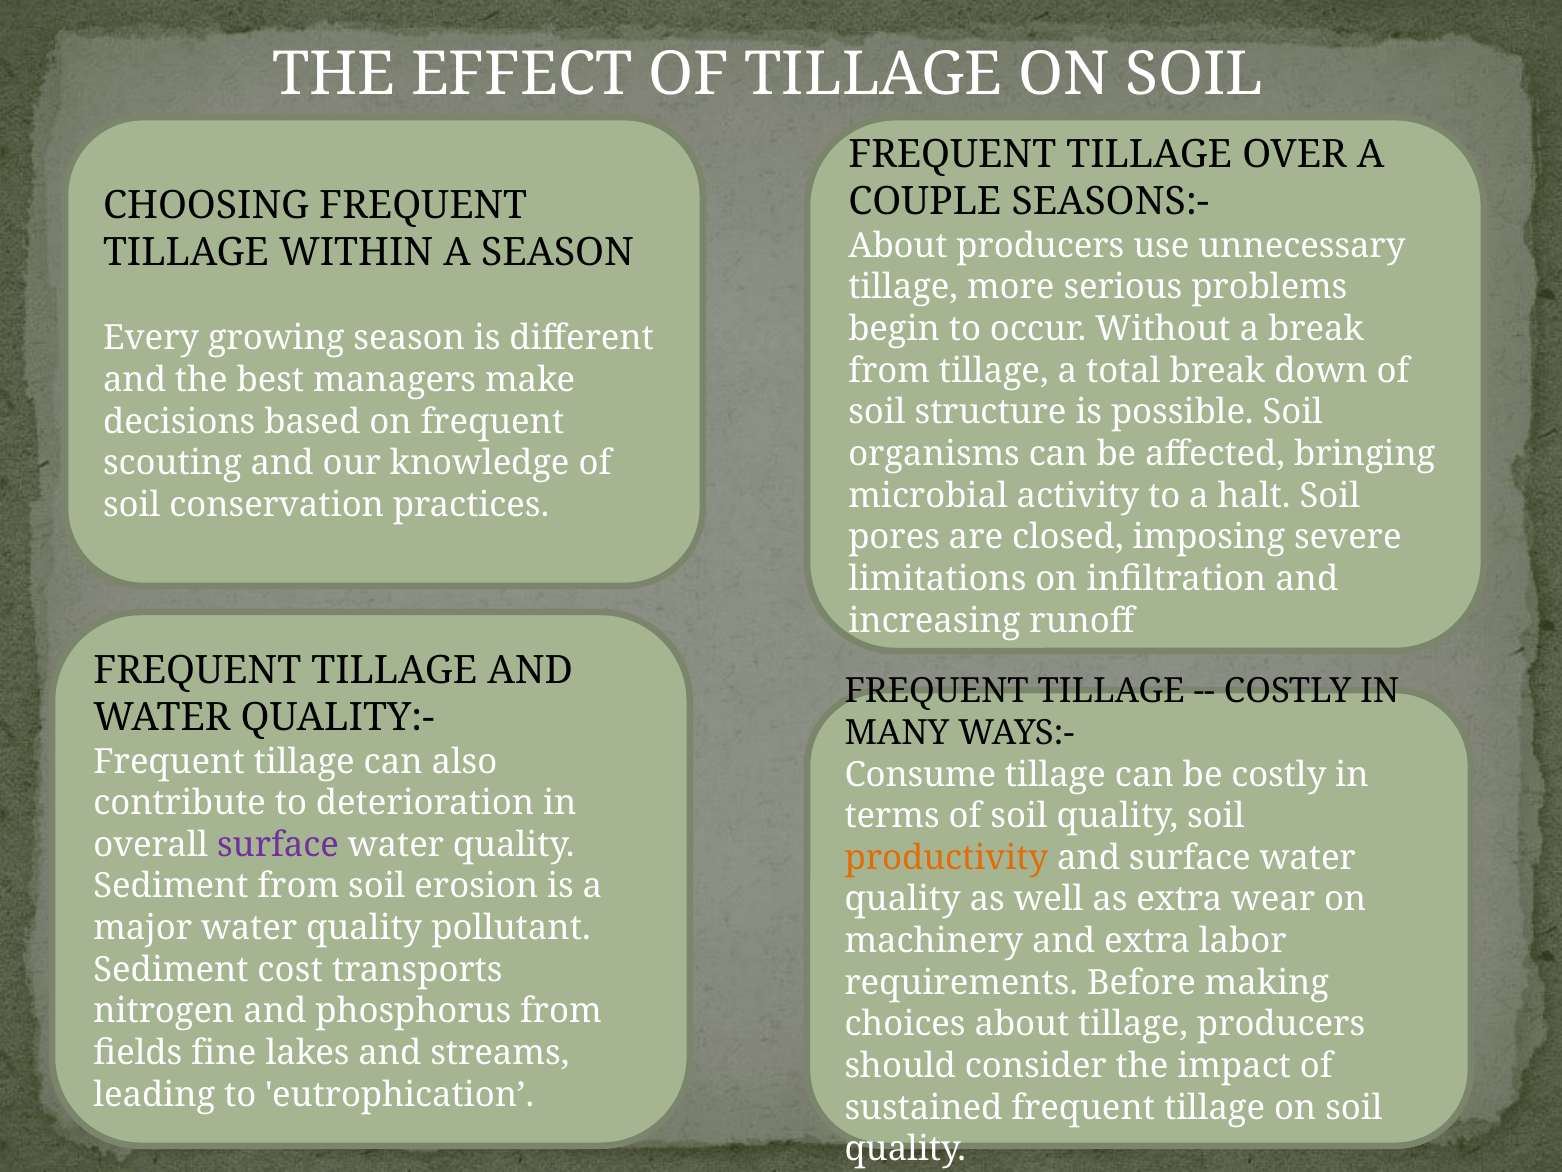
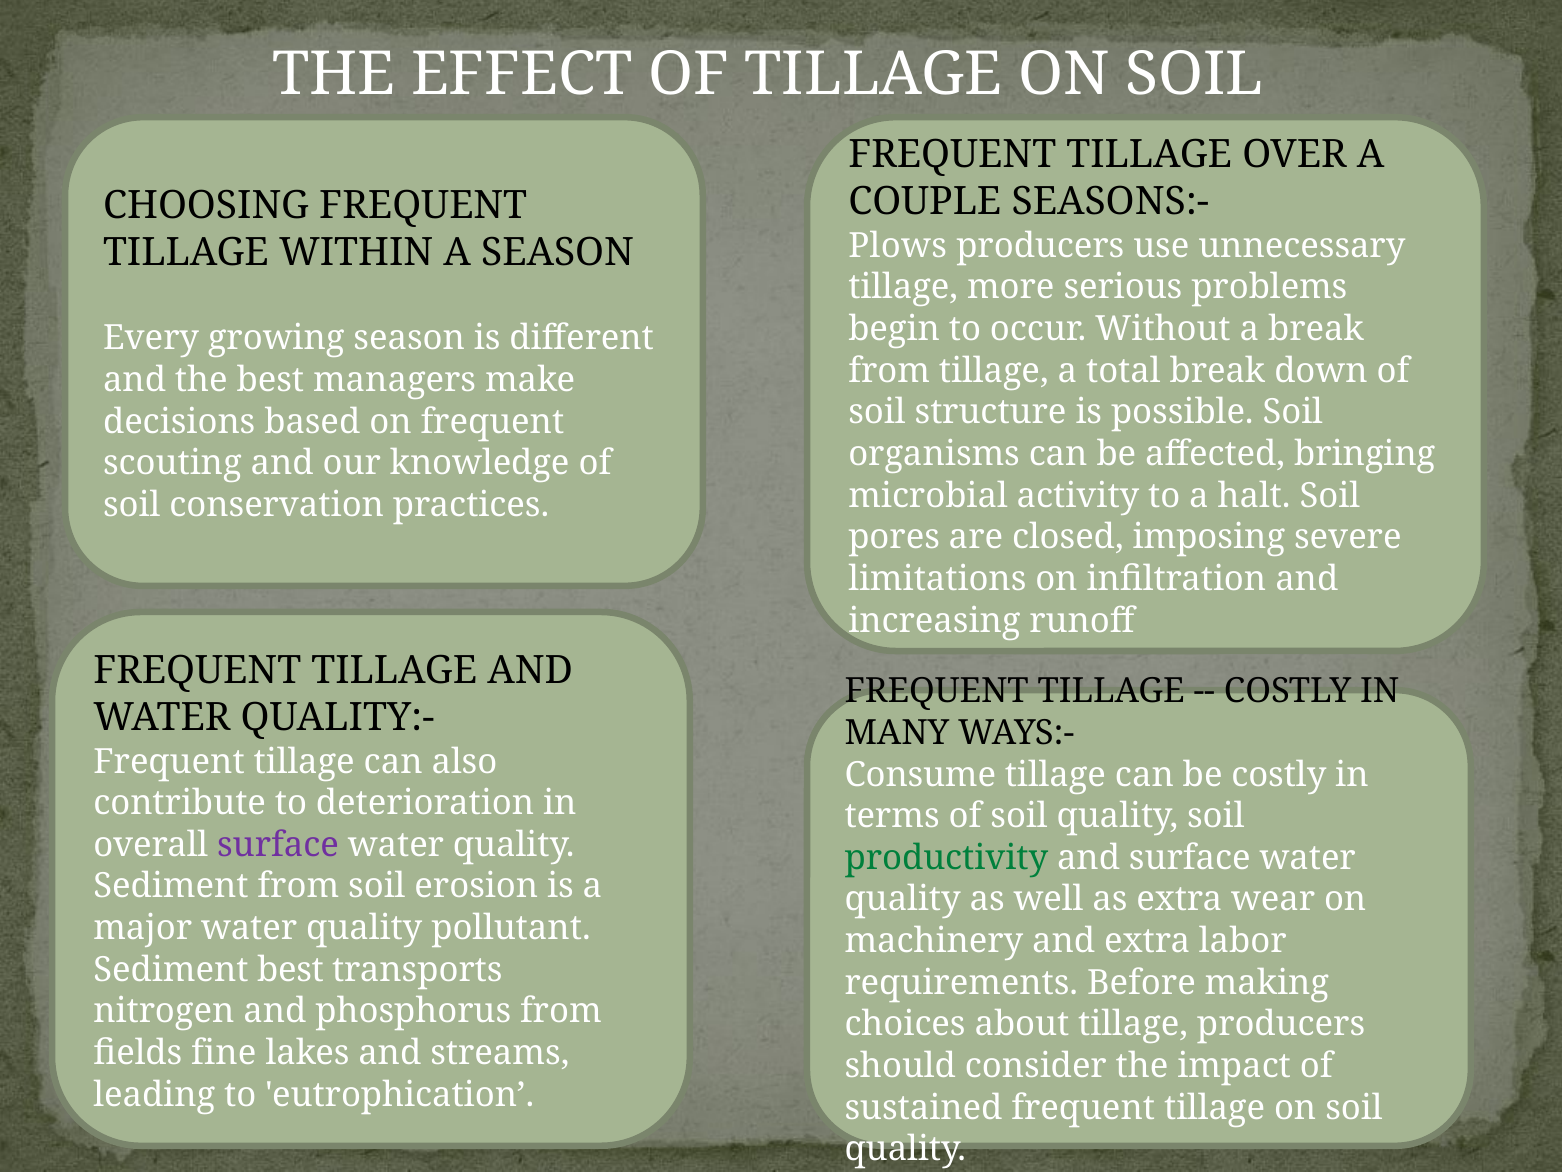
About at (898, 246): About -> Plows
productivity colour: orange -> green
Sediment cost: cost -> best
